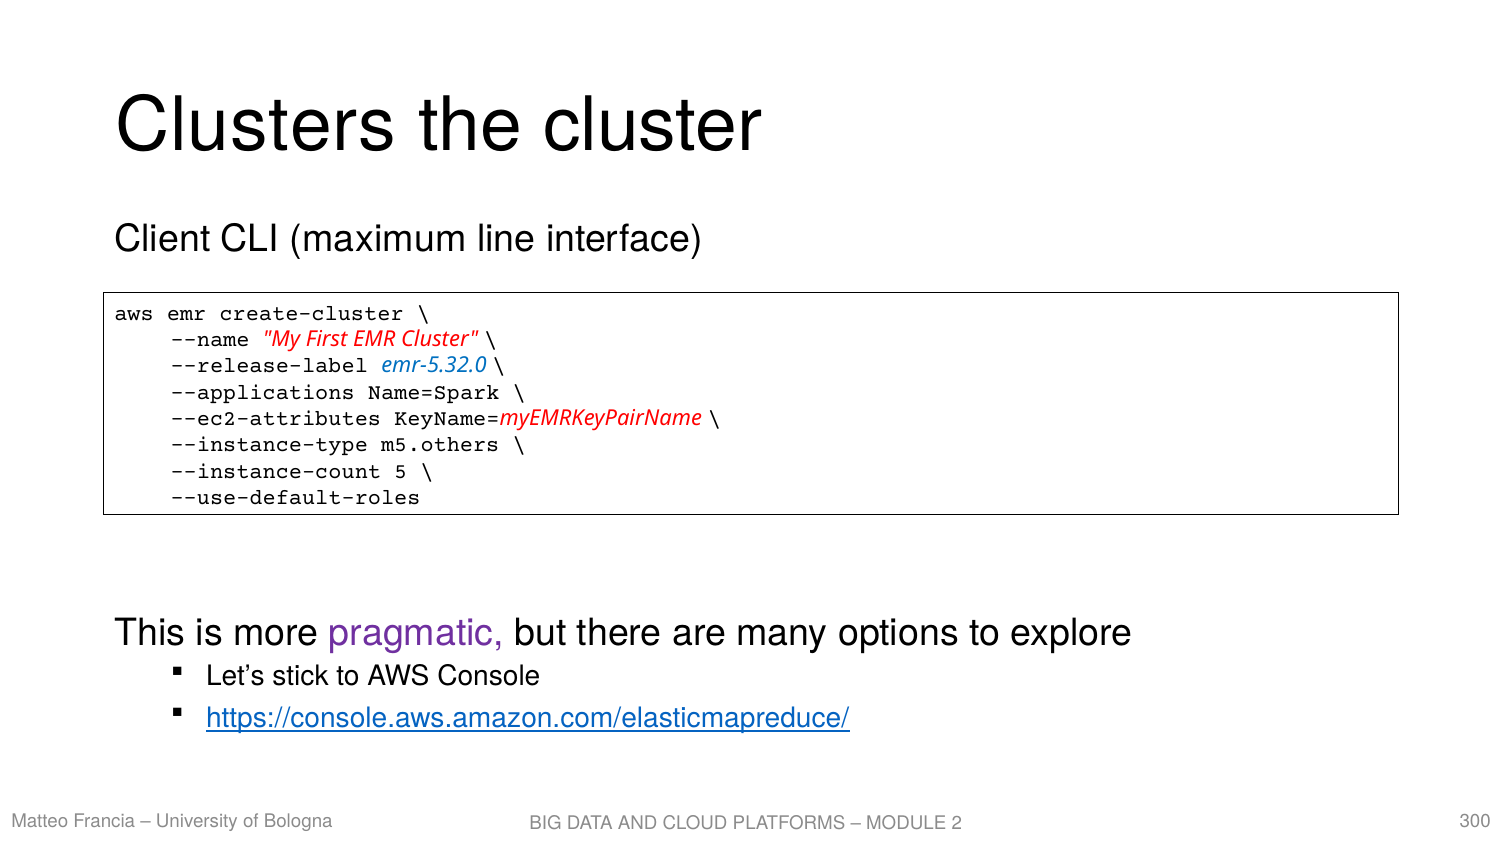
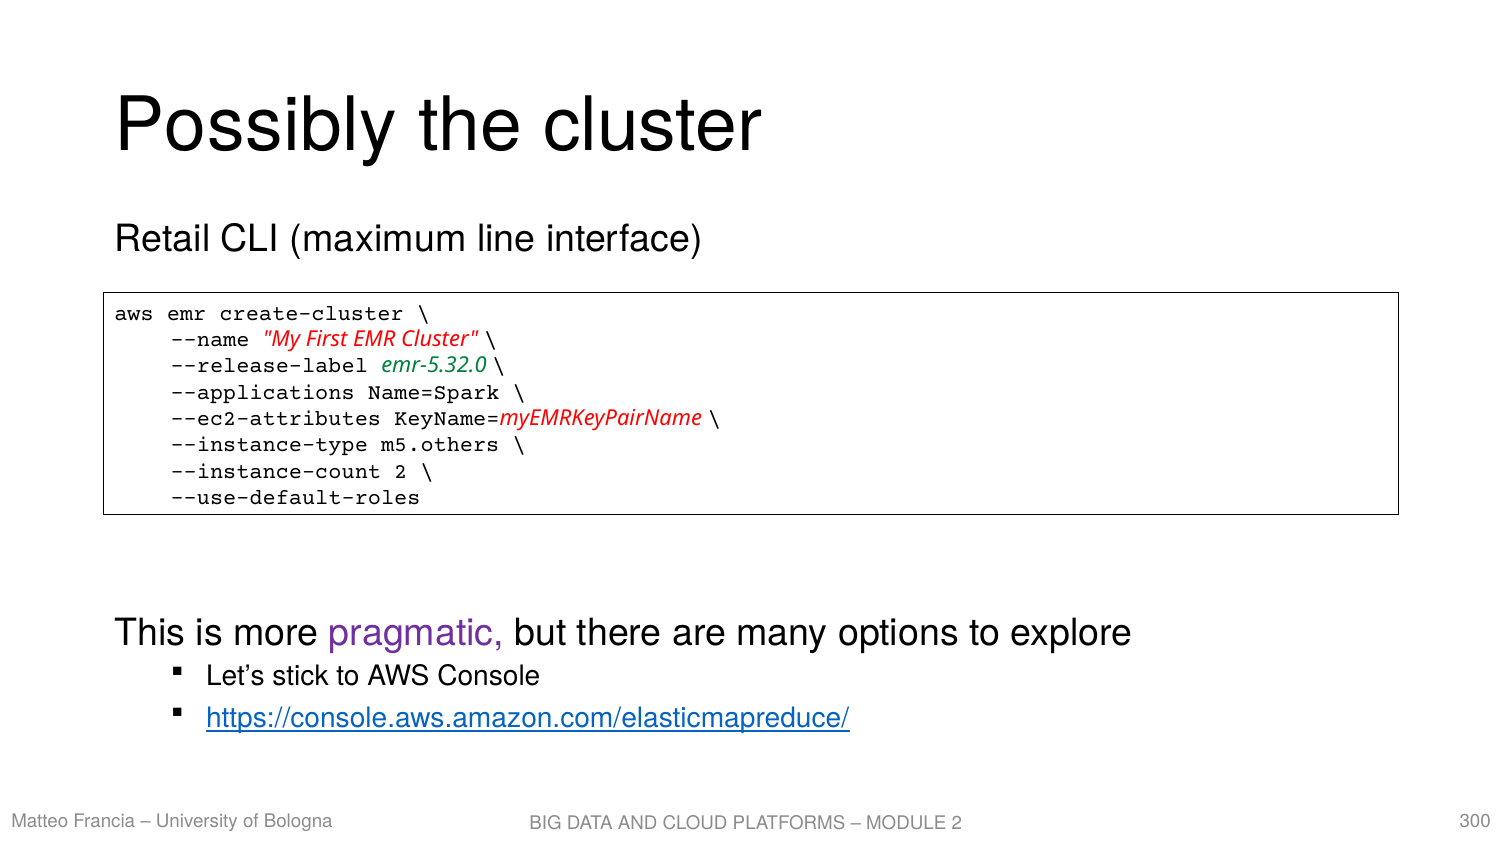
Clusters: Clusters -> Possibly
Client: Client -> Retail
emr-5.32.0 colour: blue -> green
--instance-count 5: 5 -> 2
